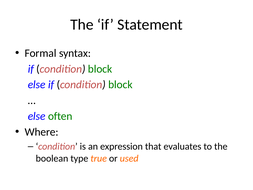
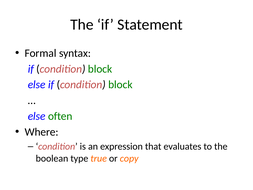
used: used -> copy
